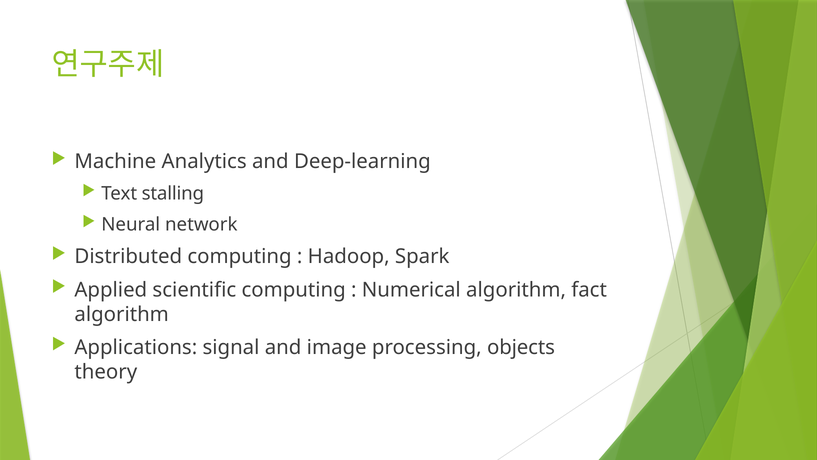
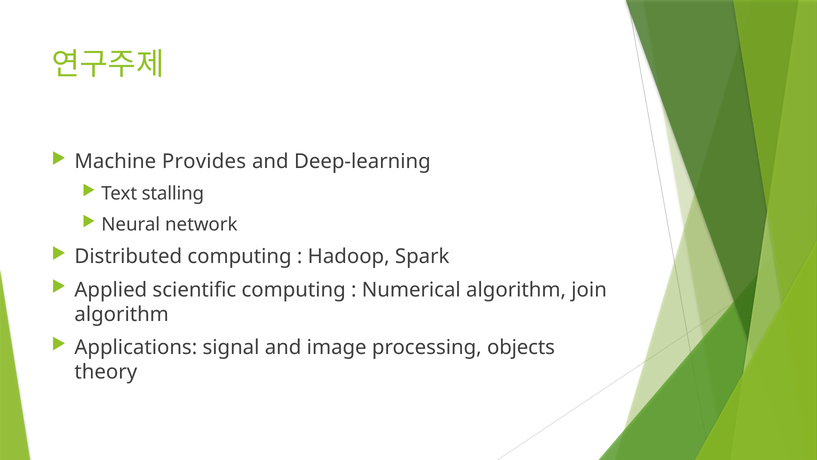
Analytics: Analytics -> Provides
fact: fact -> join
